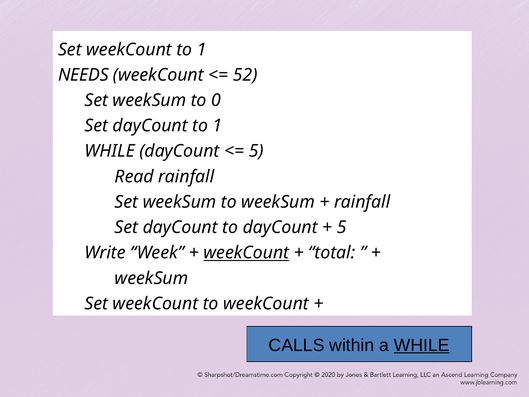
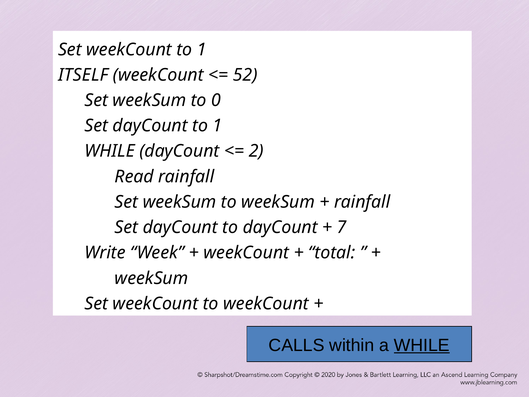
NEEDS: NEEDS -> ITSELF
5 at (256, 151): 5 -> 2
5 at (342, 227): 5 -> 7
weekCount at (246, 253) underline: present -> none
